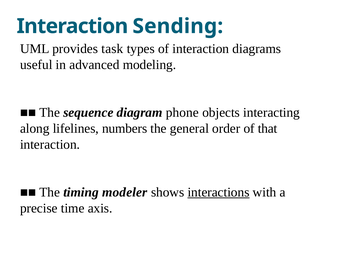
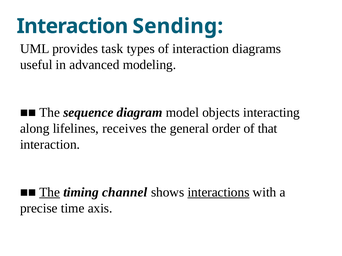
phone: phone -> model
numbers: numbers -> receives
The at (50, 193) underline: none -> present
modeler: modeler -> channel
